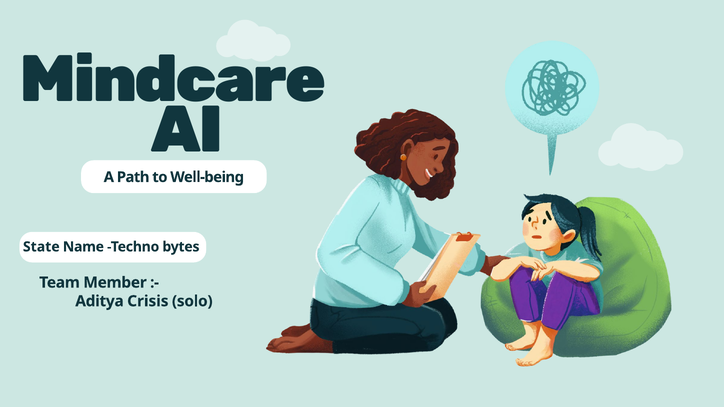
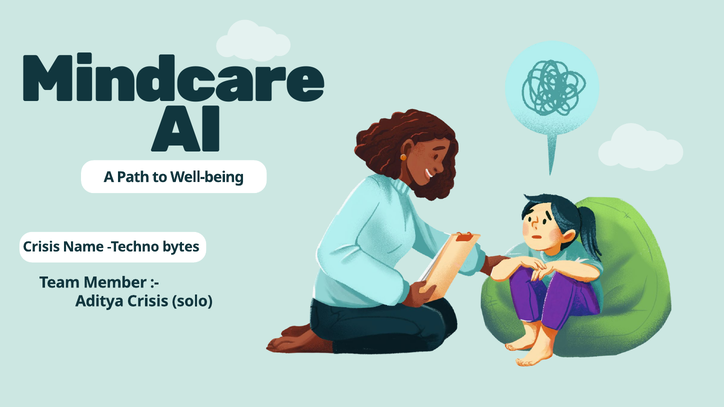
State at (41, 247): State -> Crisis
